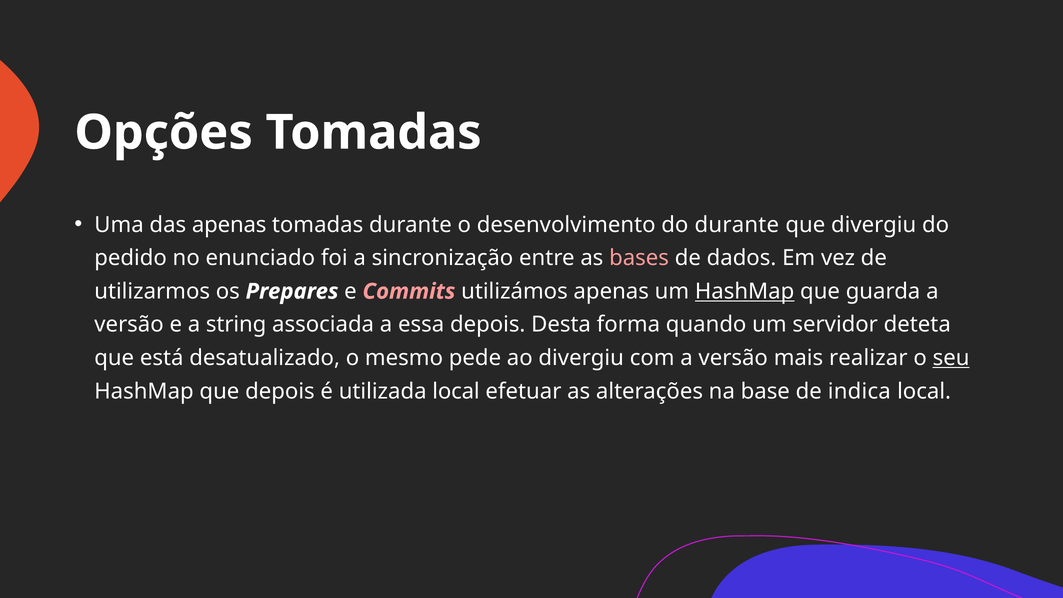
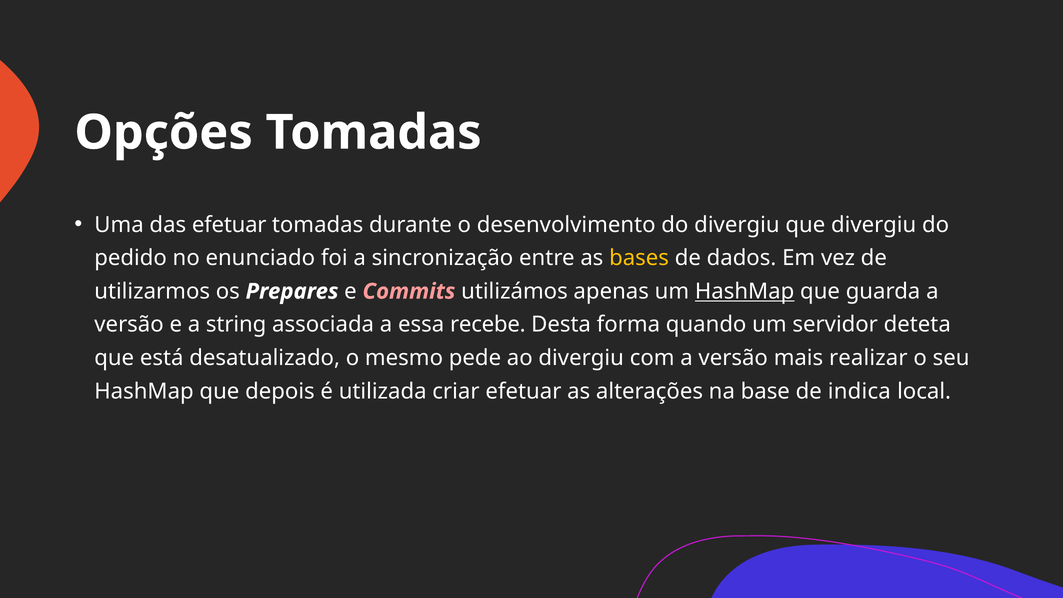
das apenas: apenas -> efetuar
do durante: durante -> divergiu
bases colour: pink -> yellow
essa depois: depois -> recebe
seu underline: present -> none
utilizada local: local -> criar
